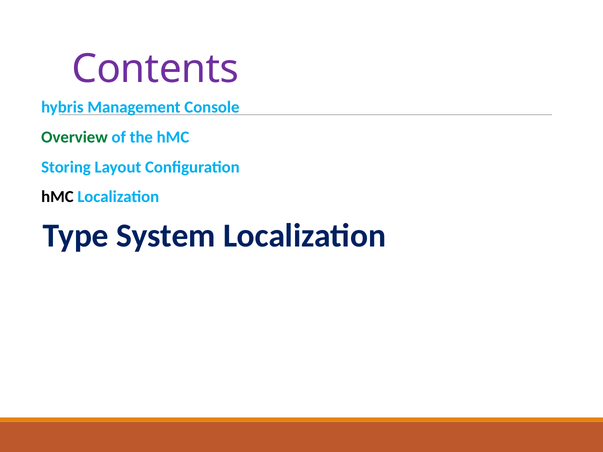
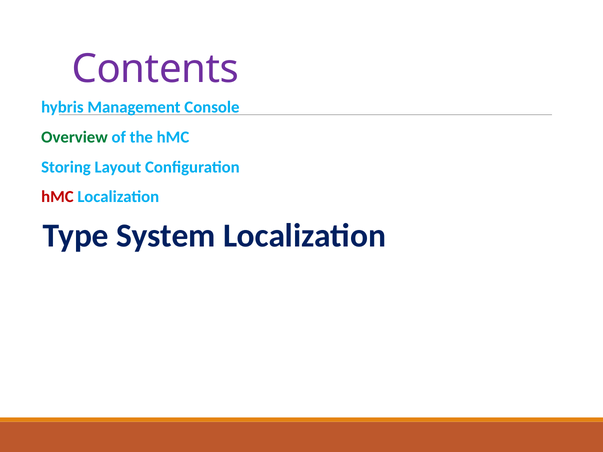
hMC at (57, 197) colour: black -> red
